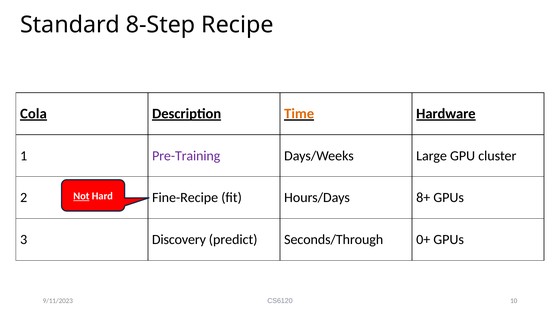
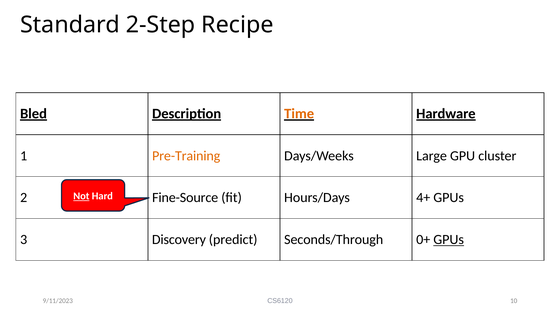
8-Step: 8-Step -> 2-Step
Cola: Cola -> Bled
Pre-Training colour: purple -> orange
Fine-Recipe: Fine-Recipe -> Fine-Source
8+: 8+ -> 4+
GPUs at (449, 240) underline: none -> present
